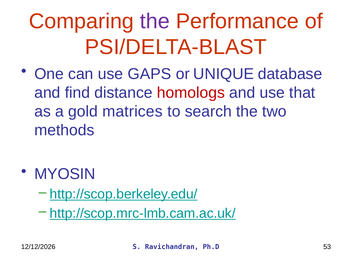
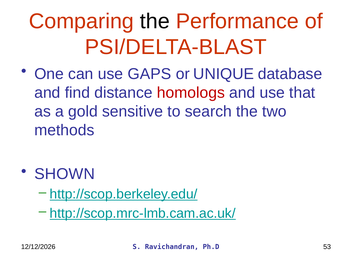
the at (155, 21) colour: purple -> black
matrices: matrices -> sensitive
MYOSIN: MYOSIN -> SHOWN
